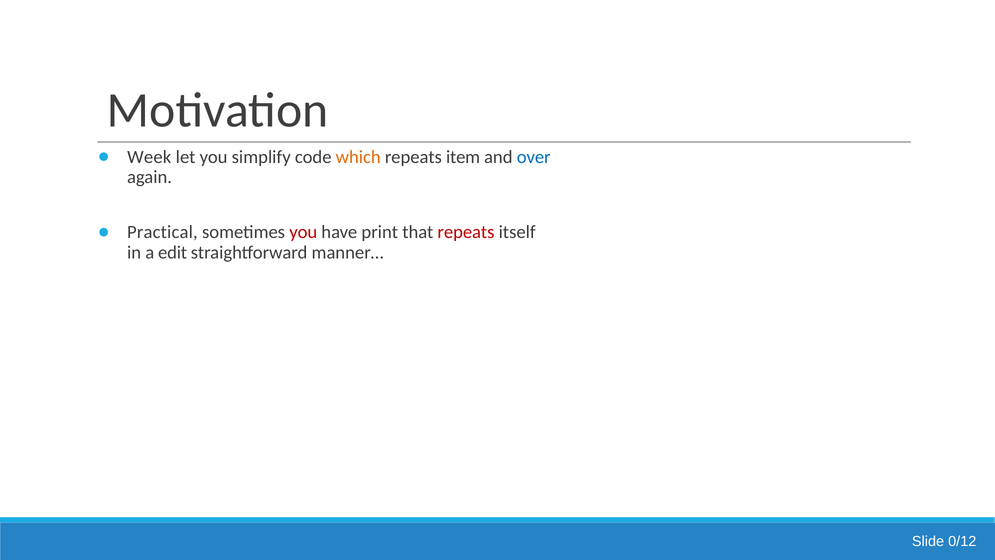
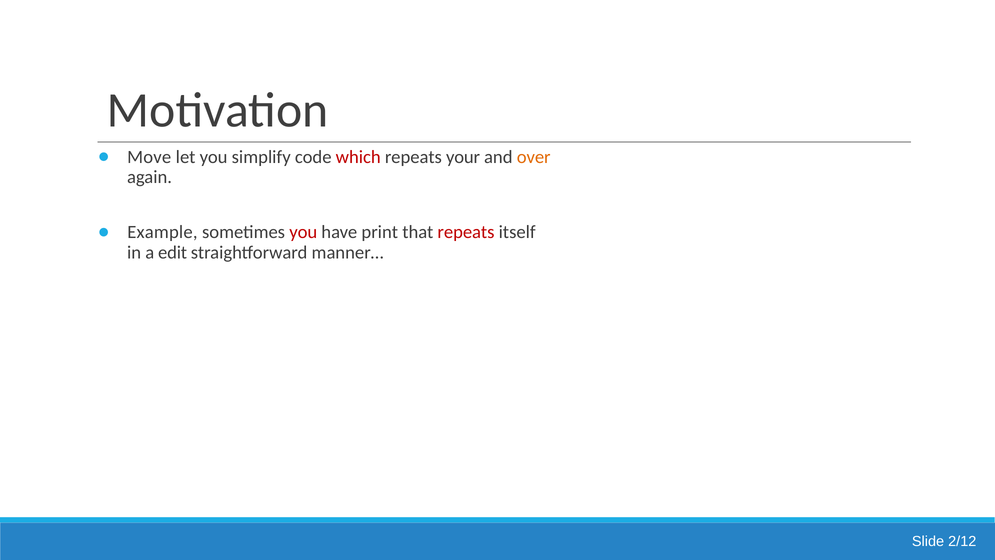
Week: Week -> Move
which colour: orange -> red
item: item -> your
over colour: blue -> orange
Practical: Practical -> Example
0/12: 0/12 -> 2/12
